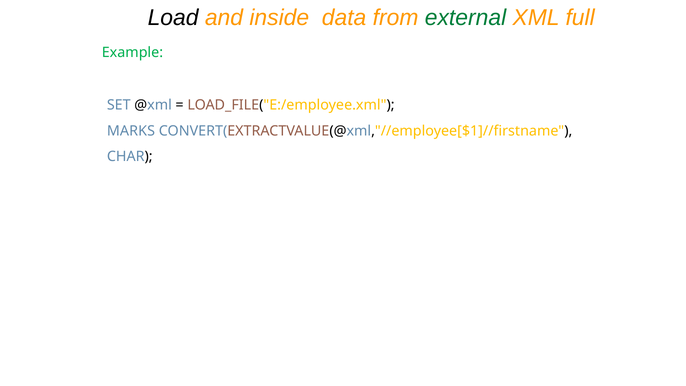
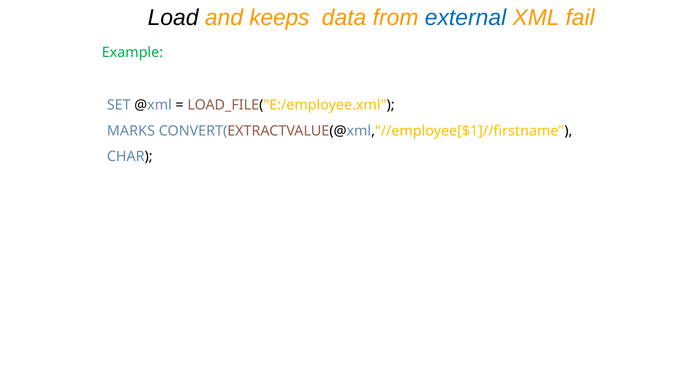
inside: inside -> keeps
external colour: green -> blue
full: full -> fail
